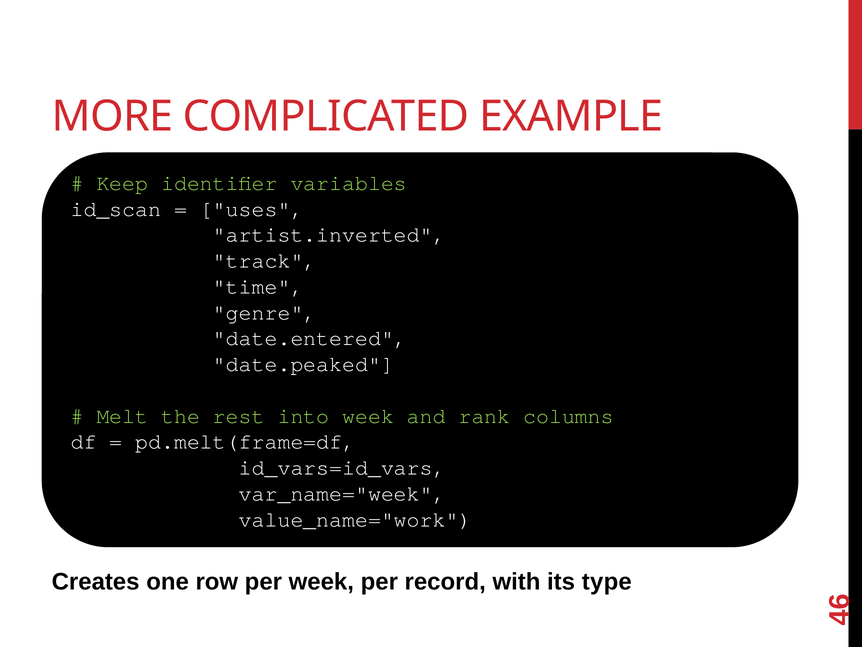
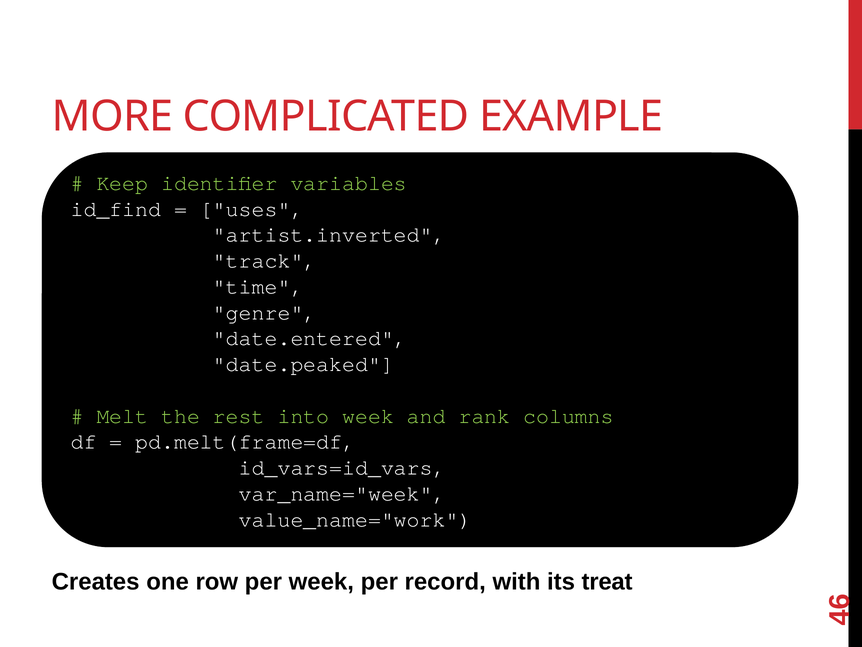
id_scan: id_scan -> id_find
type: type -> treat
